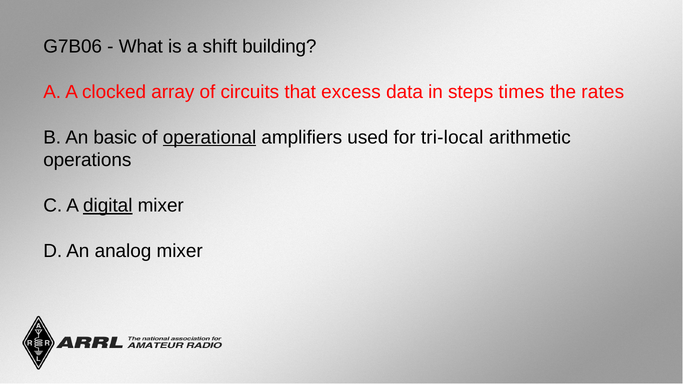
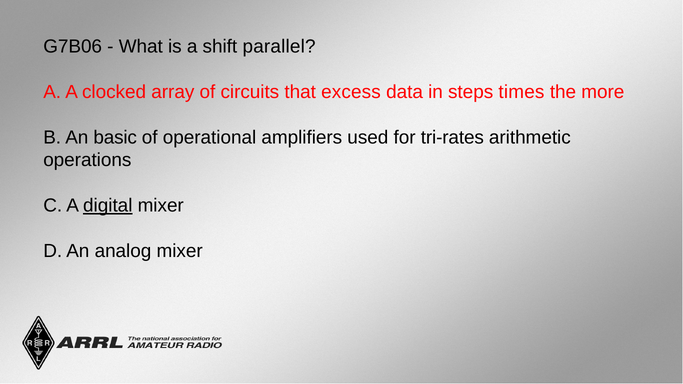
building: building -> parallel
rates: rates -> more
operational underline: present -> none
tri-local: tri-local -> tri-rates
